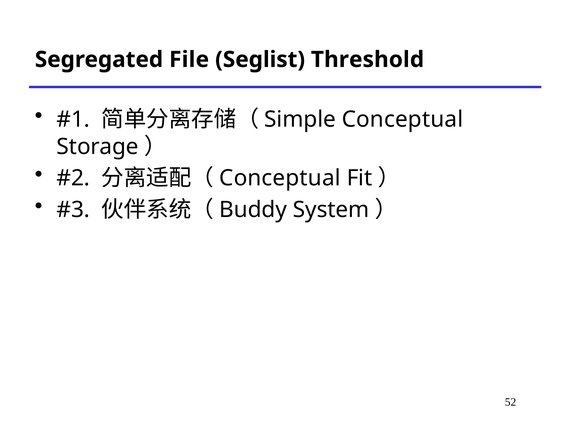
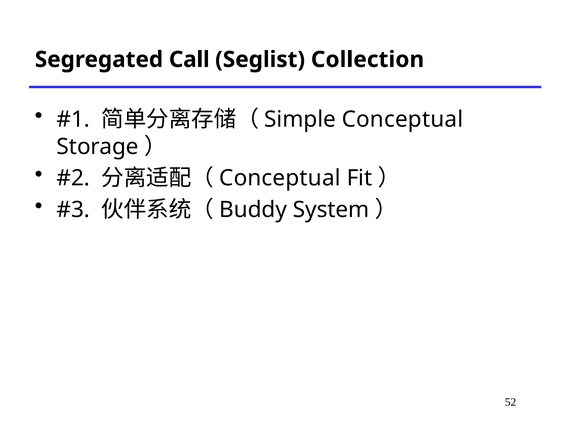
File: File -> Call
Threshold: Threshold -> Collection
